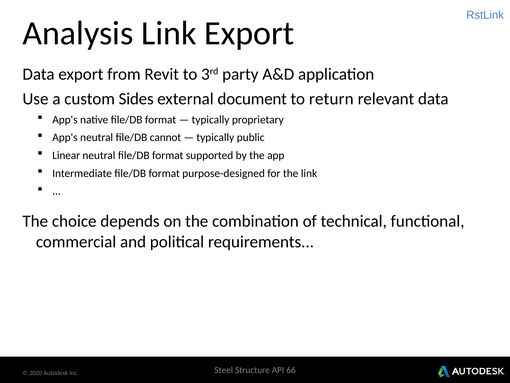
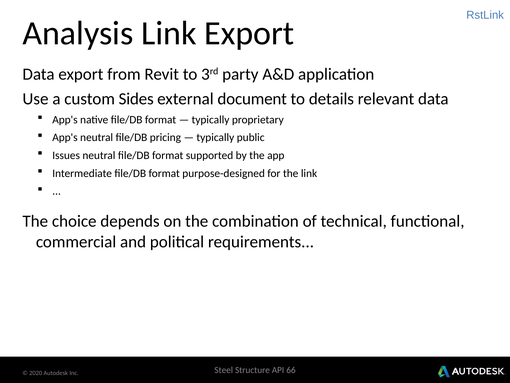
return: return -> details
cannot: cannot -> pricing
Linear: Linear -> Issues
